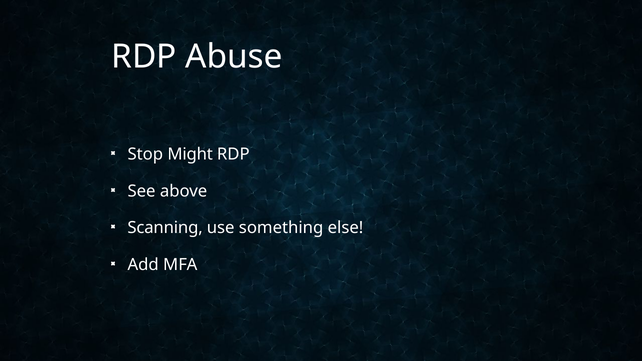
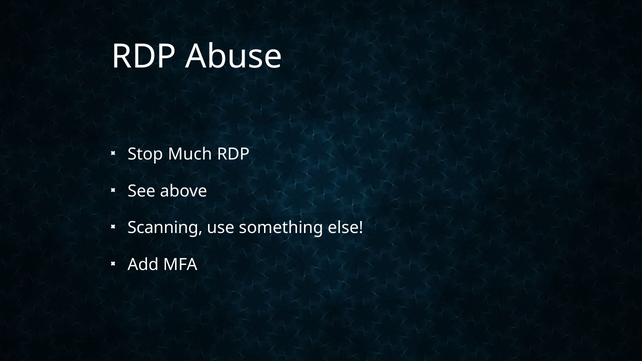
Might: Might -> Much
